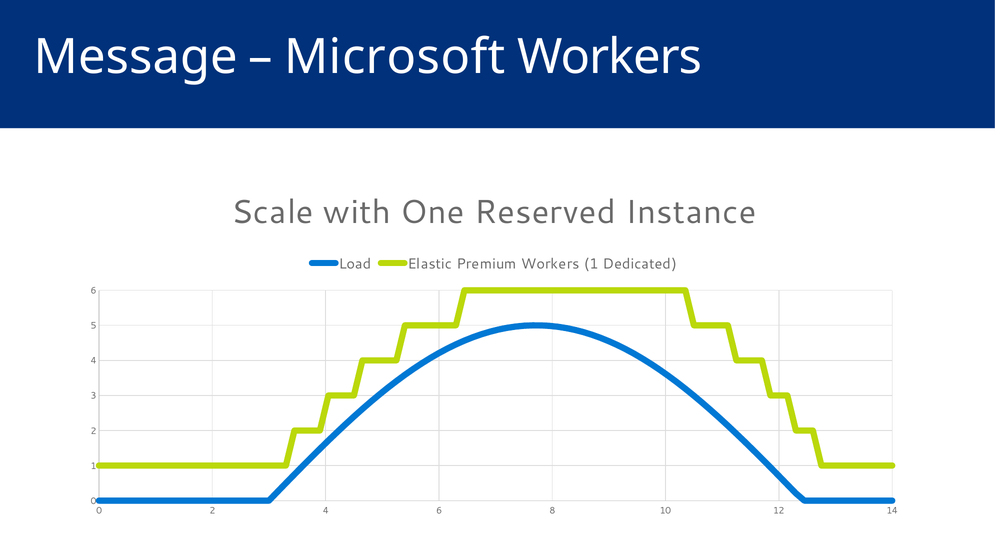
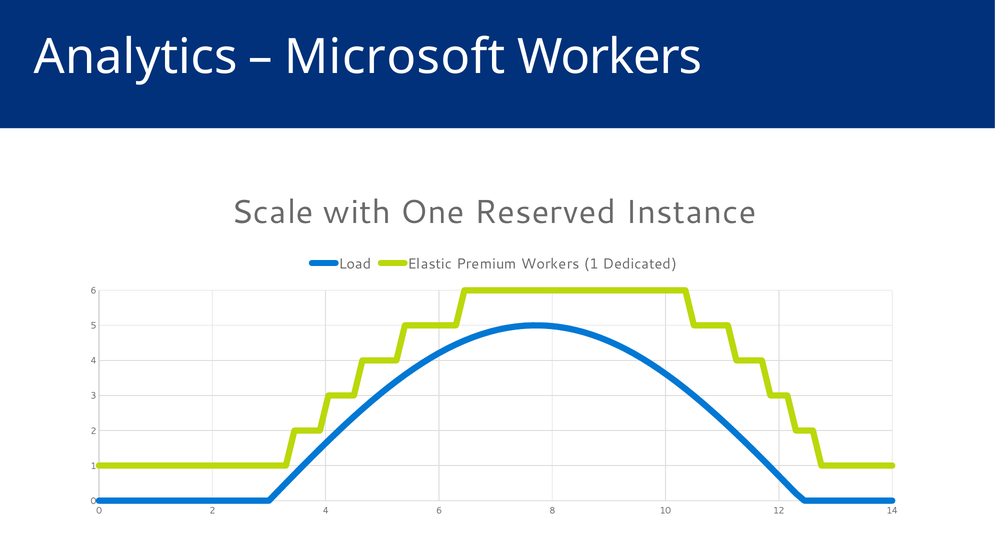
Message: Message -> Analytics
